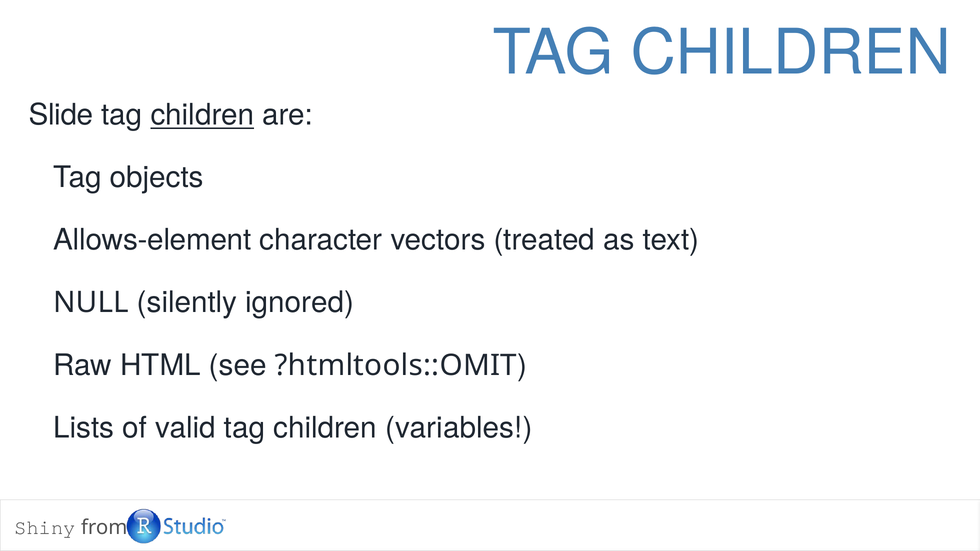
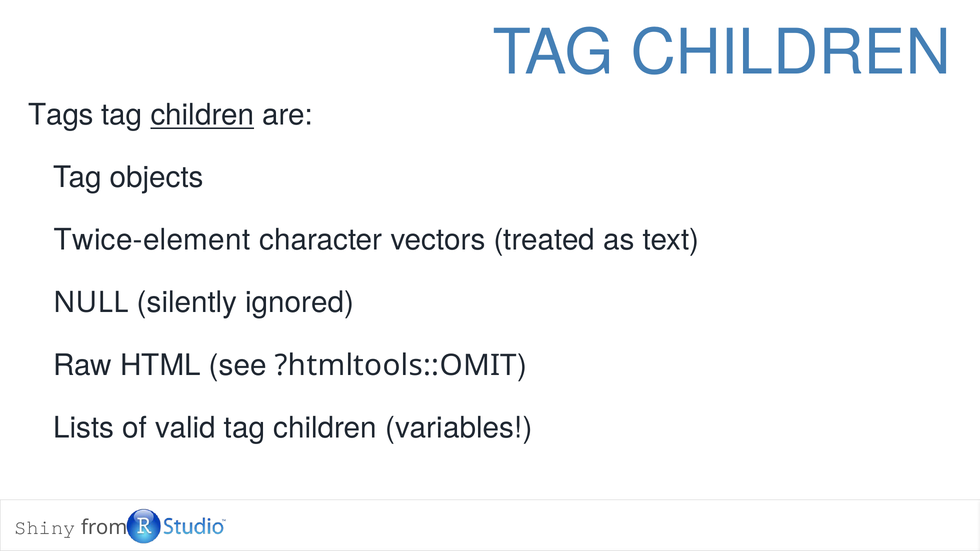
Slide: Slide -> Tags
Allows-element: Allows-element -> Twice-element
